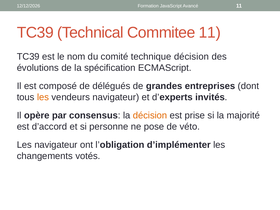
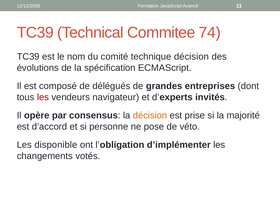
Commitee 11: 11 -> 74
les at (43, 97) colour: orange -> red
Les navigateur: navigateur -> disponible
